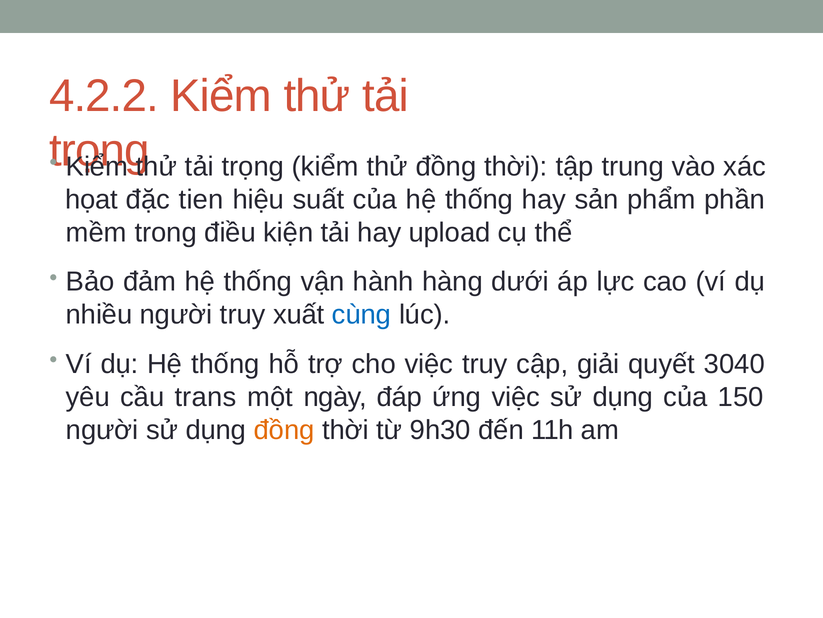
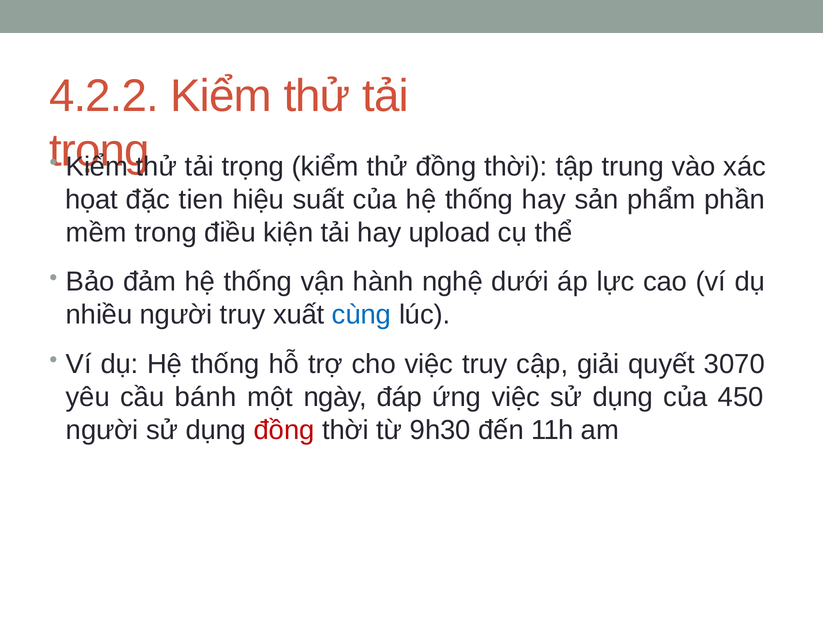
hàng: hàng -> nghệ
3040: 3040 -> 3070
trans: trans -> bánh
150: 150 -> 450
đồng at (284, 429) colour: orange -> red
